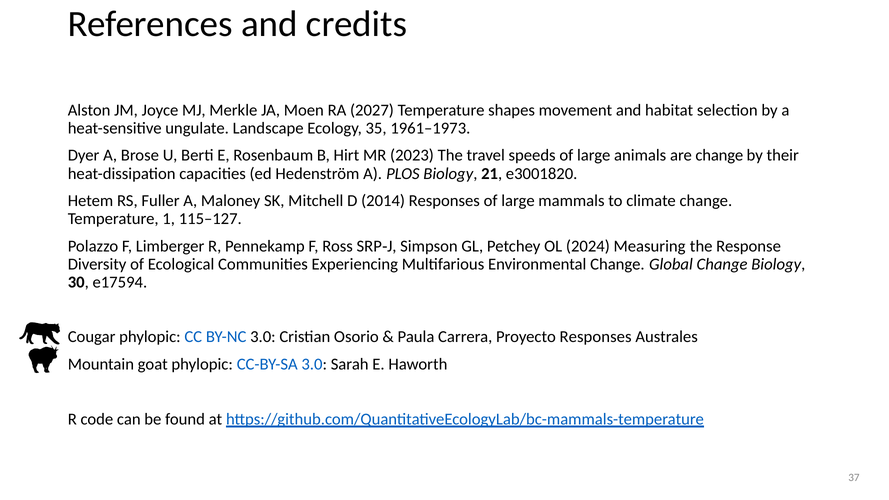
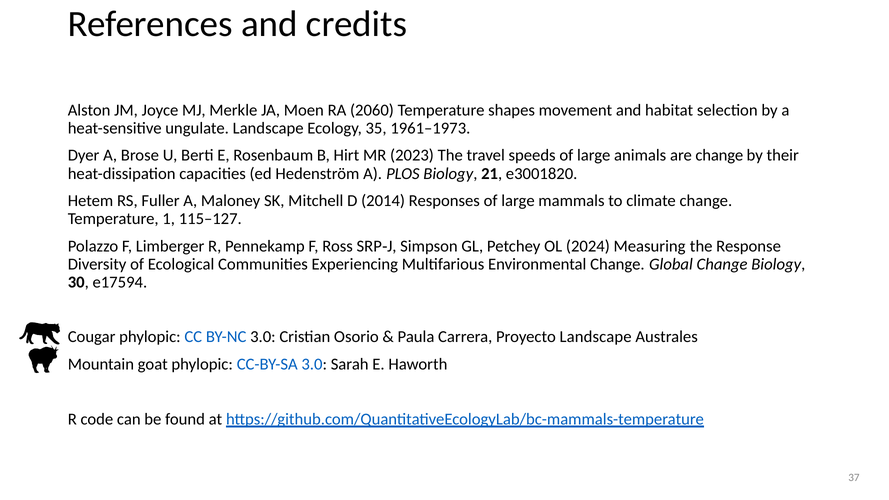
2027: 2027 -> 2060
Proyecto Responses: Responses -> Landscape
